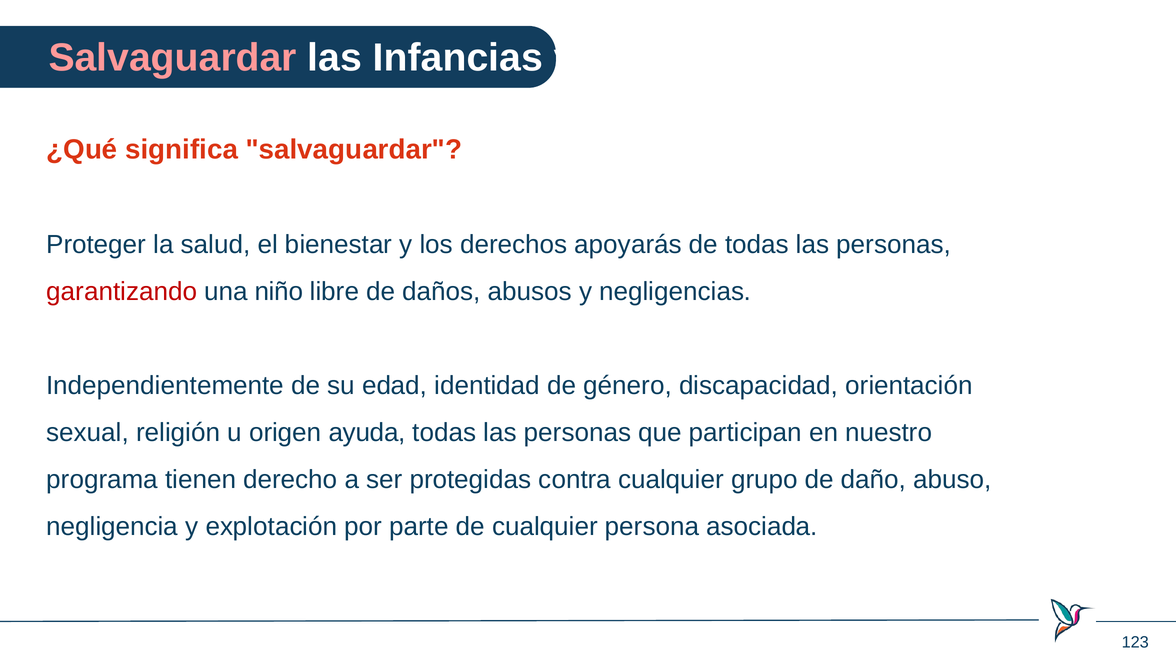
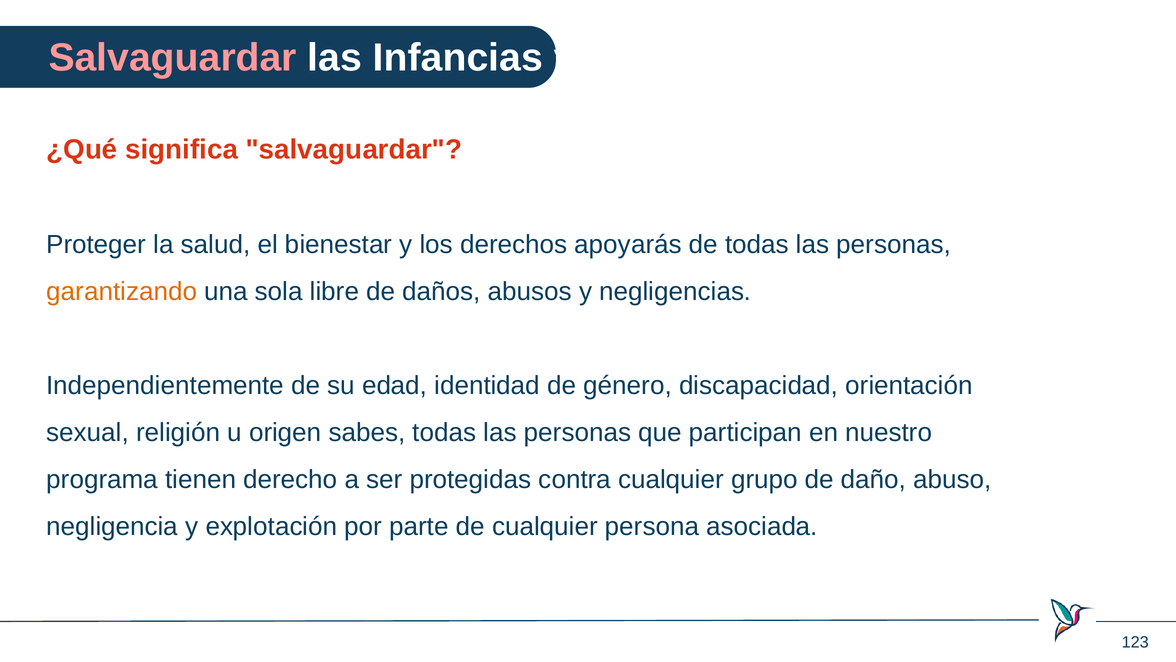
garantizando colour: red -> orange
niño: niño -> sola
ayuda: ayuda -> sabes
